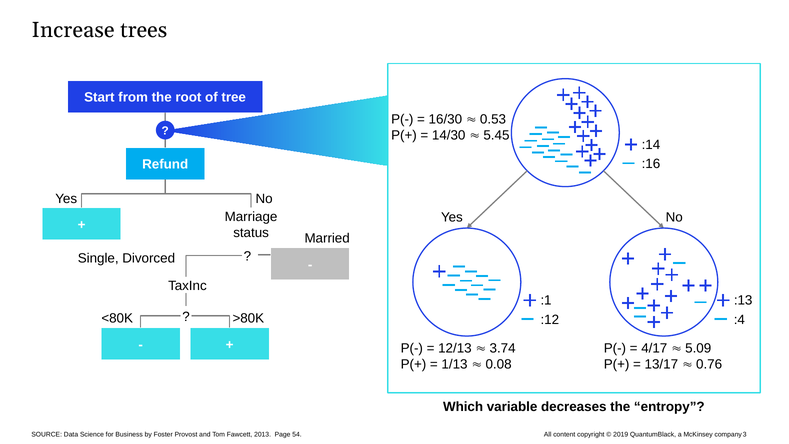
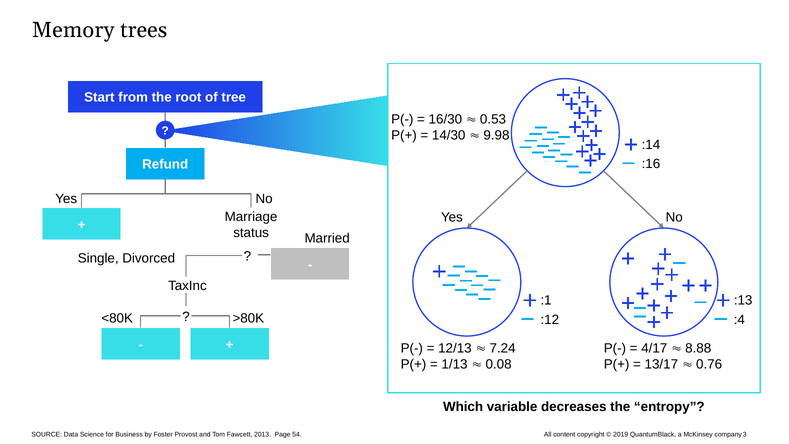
Increase: Increase -> Memory
5.45: 5.45 -> 9.98
3.74: 3.74 -> 7.24
5.09: 5.09 -> 8.88
